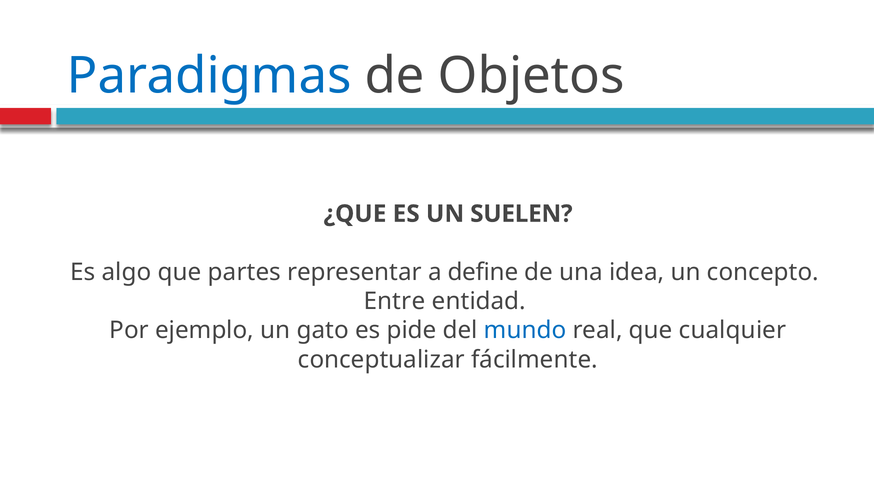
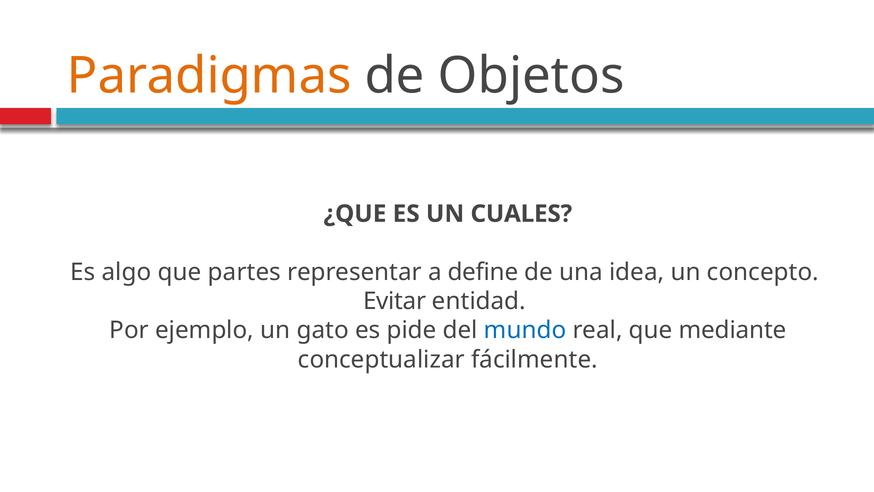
Paradigmas colour: blue -> orange
SUELEN: SUELEN -> CUALES
Entre: Entre -> Evitar
cualquier: cualquier -> mediante
